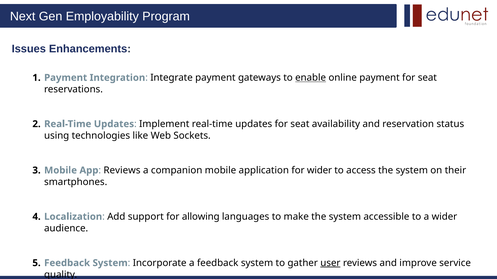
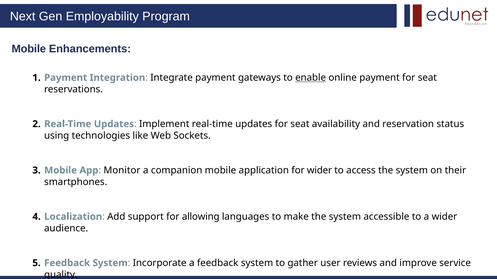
Issues at (29, 49): Issues -> Mobile
App Reviews: Reviews -> Monitor
user underline: present -> none
